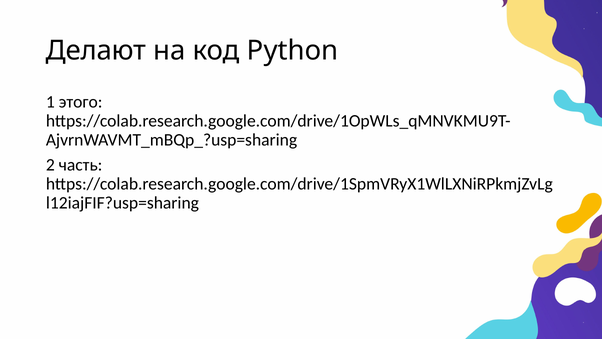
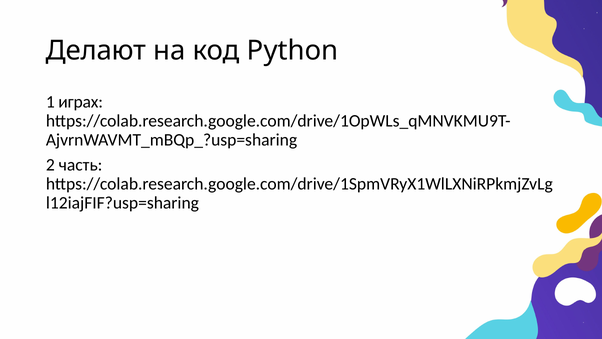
этого: этого -> играх
